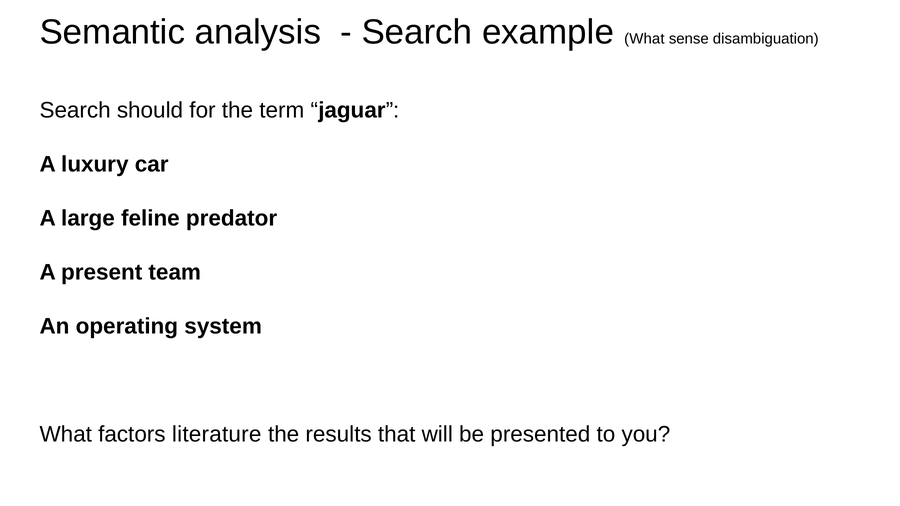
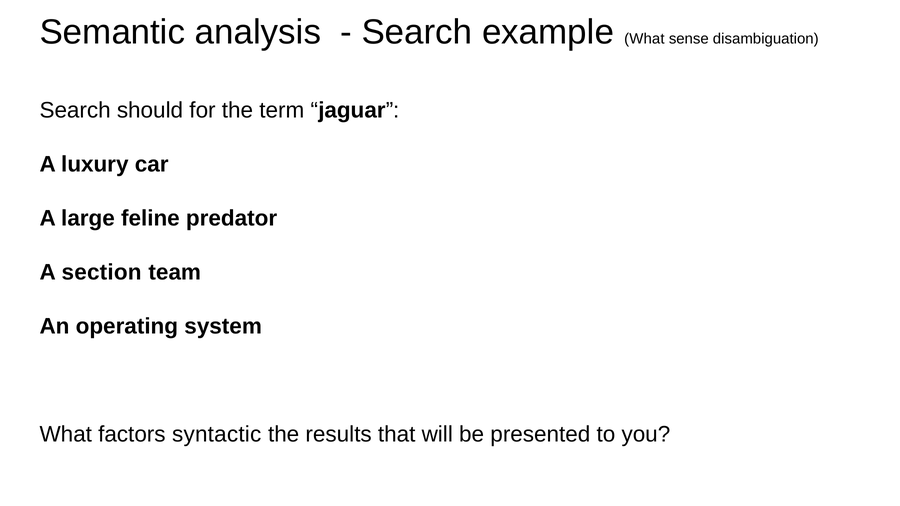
present: present -> section
literature: literature -> syntactic
